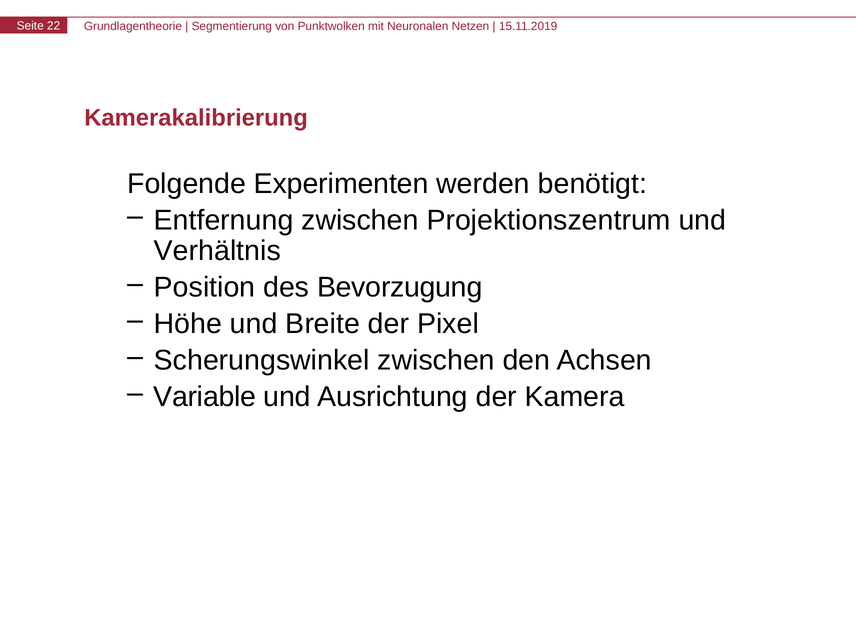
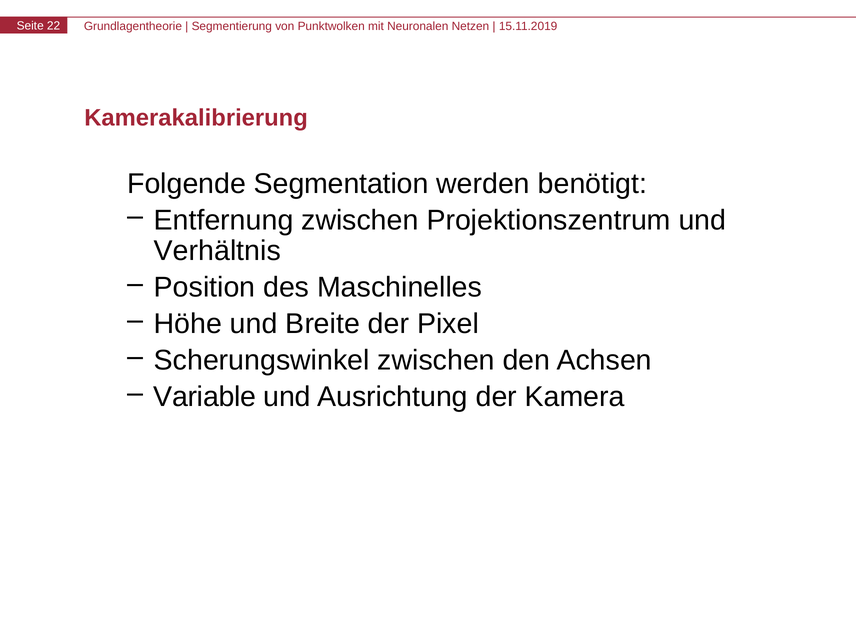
Experimenten: Experimenten -> Segmentation
Bevorzugung: Bevorzugung -> Maschinelles
